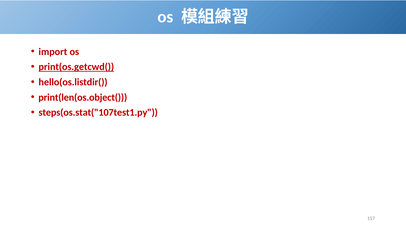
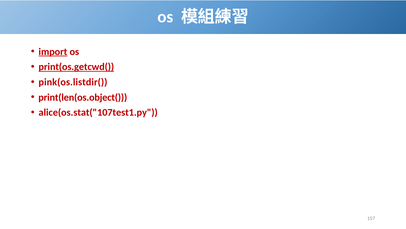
import underline: none -> present
hello(os.listdir(: hello(os.listdir( -> pink(os.listdir(
steps(os.stat("107test1.py: steps(os.stat("107test1.py -> alice(os.stat("107test1.py
